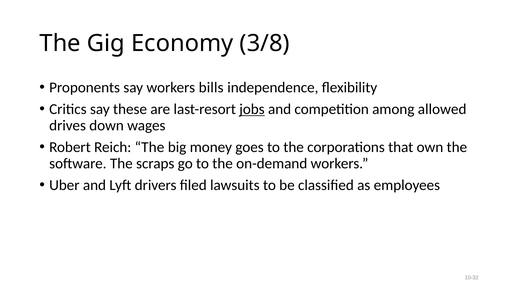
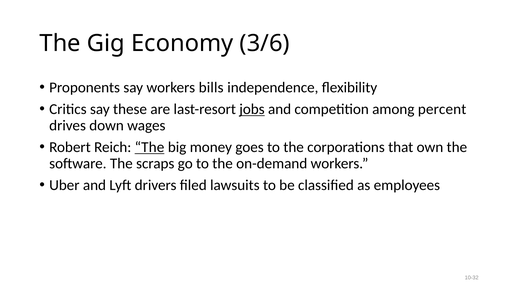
3/8: 3/8 -> 3/6
allowed: allowed -> percent
The at (150, 147) underline: none -> present
